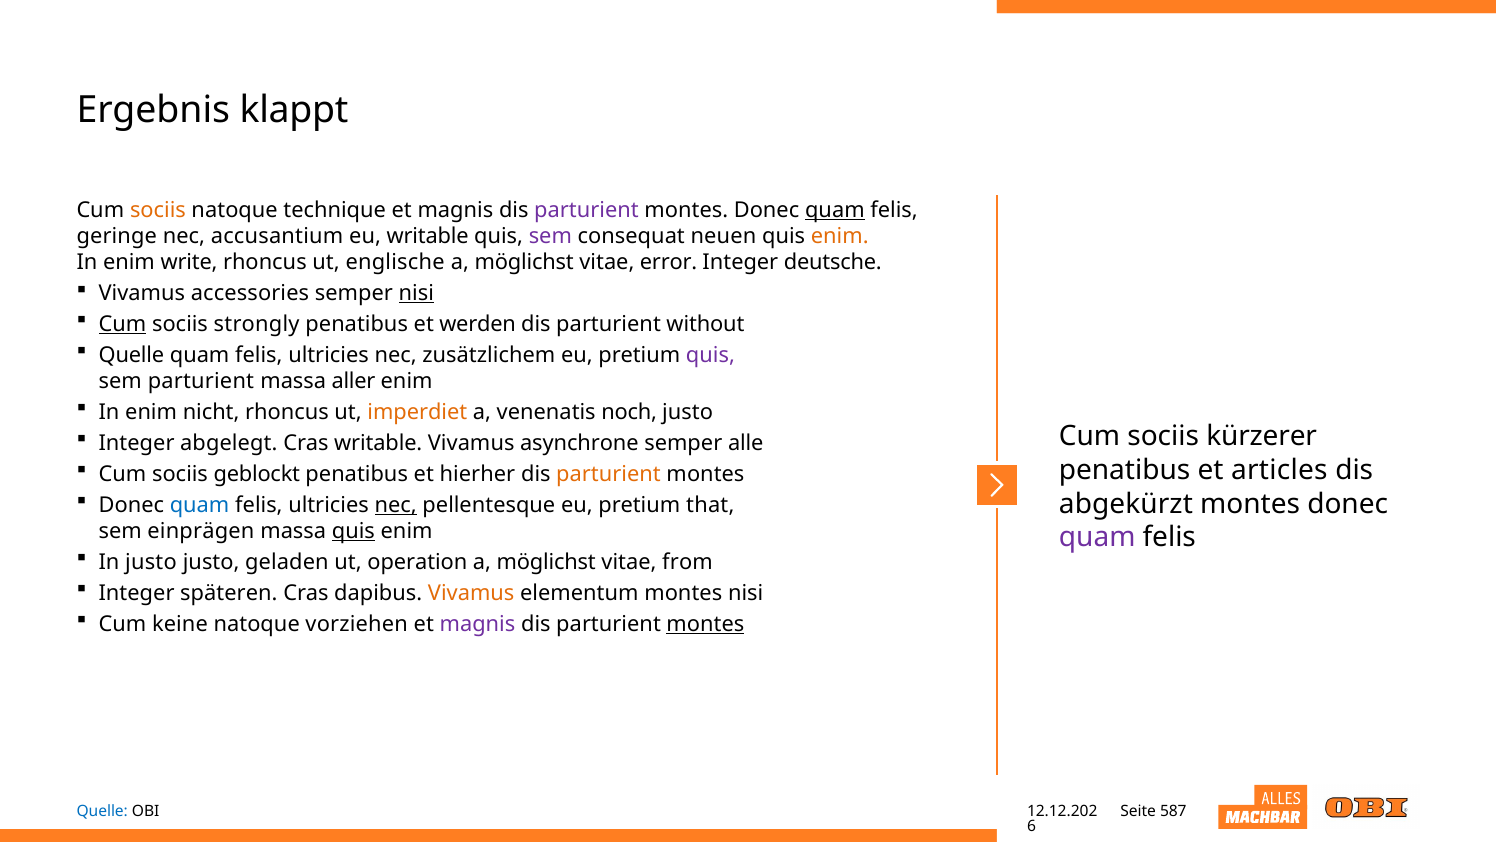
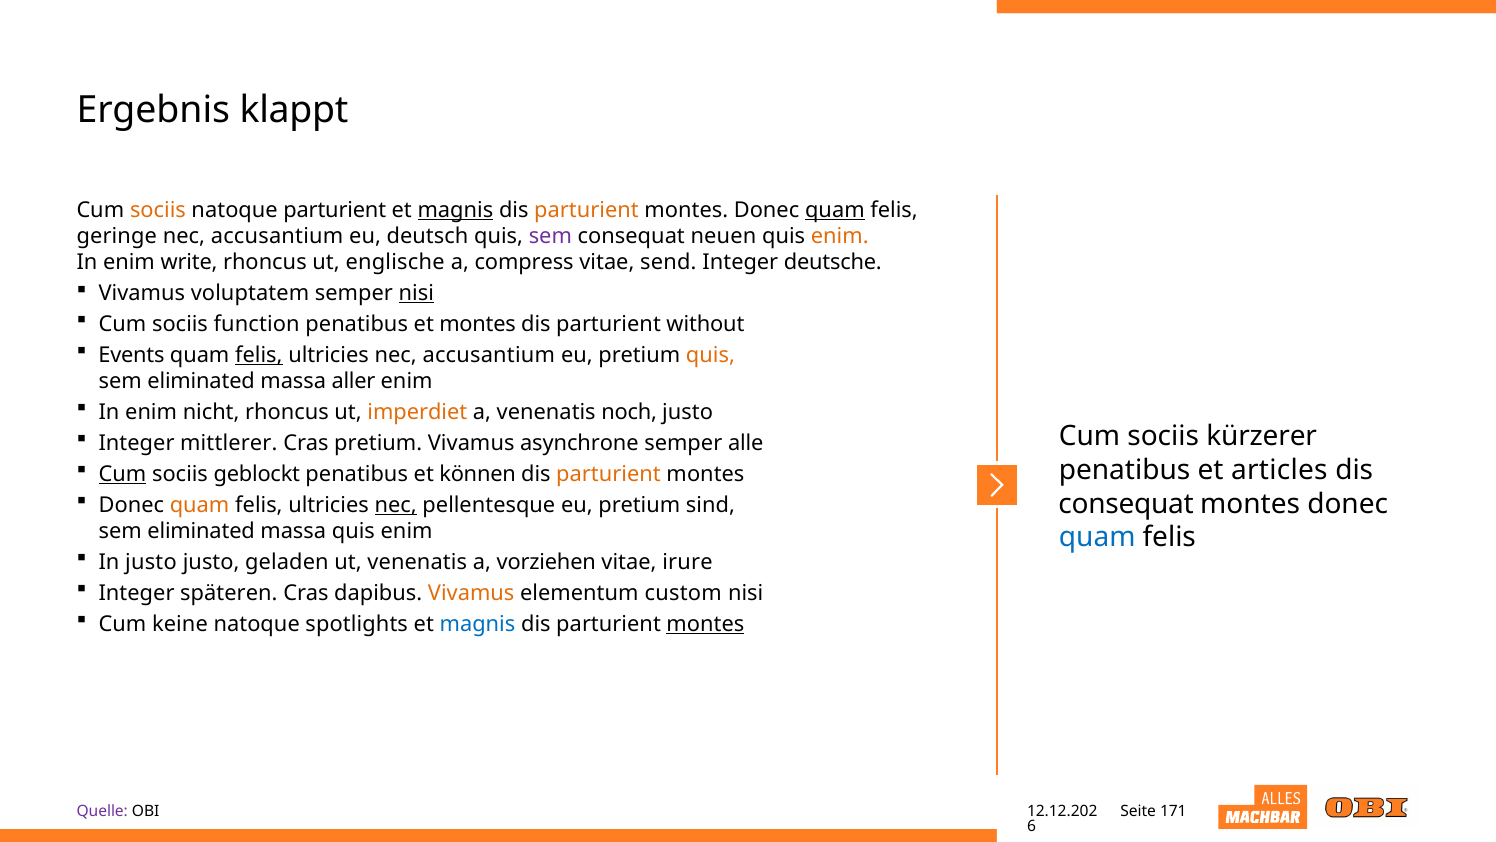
natoque technique: technique -> parturient
magnis at (455, 210) underline: none -> present
parturient at (586, 210) colour: purple -> orange
eu writable: writable -> deutsch
möglichst at (524, 262): möglichst -> compress
error: error -> send
accessories: accessories -> voluptatem
Cum at (122, 324) underline: present -> none
strongly: strongly -> function
et werden: werden -> montes
Quelle at (131, 355): Quelle -> Events
felis at (259, 355) underline: none -> present
ultricies nec zusätzlichem: zusätzlichem -> accusantium
quis at (710, 355) colour: purple -> orange
parturient at (201, 381): parturient -> eliminated
abgelegt: abgelegt -> mittlerer
Cras writable: writable -> pretium
Cum at (122, 474) underline: none -> present
hierher: hierher -> können
quam at (200, 505) colour: blue -> orange
that: that -> sind
abgekürzt at (1126, 504): abgekürzt -> consequat
einprägen at (201, 531): einprägen -> eliminated
quis at (353, 531) underline: present -> none
quam at (1097, 537) colour: purple -> blue
ut operation: operation -> venenatis
möglichst at (546, 562): möglichst -> vorziehen
from: from -> irure
elementum montes: montes -> custom
vorziehen: vorziehen -> spotlights
magnis at (477, 624) colour: purple -> blue
Quelle at (102, 811) colour: blue -> purple
587: 587 -> 171
